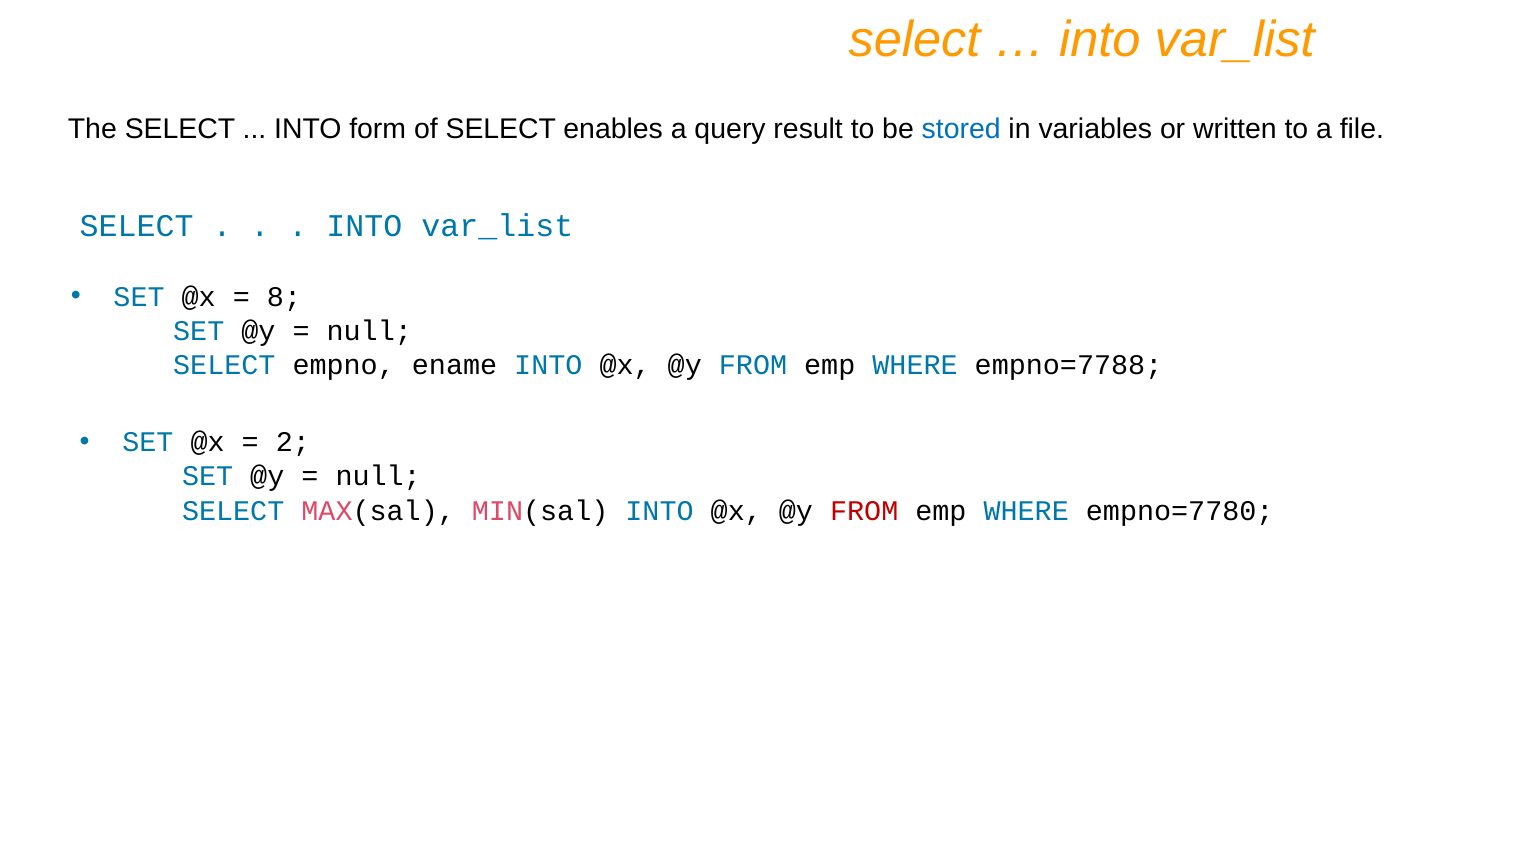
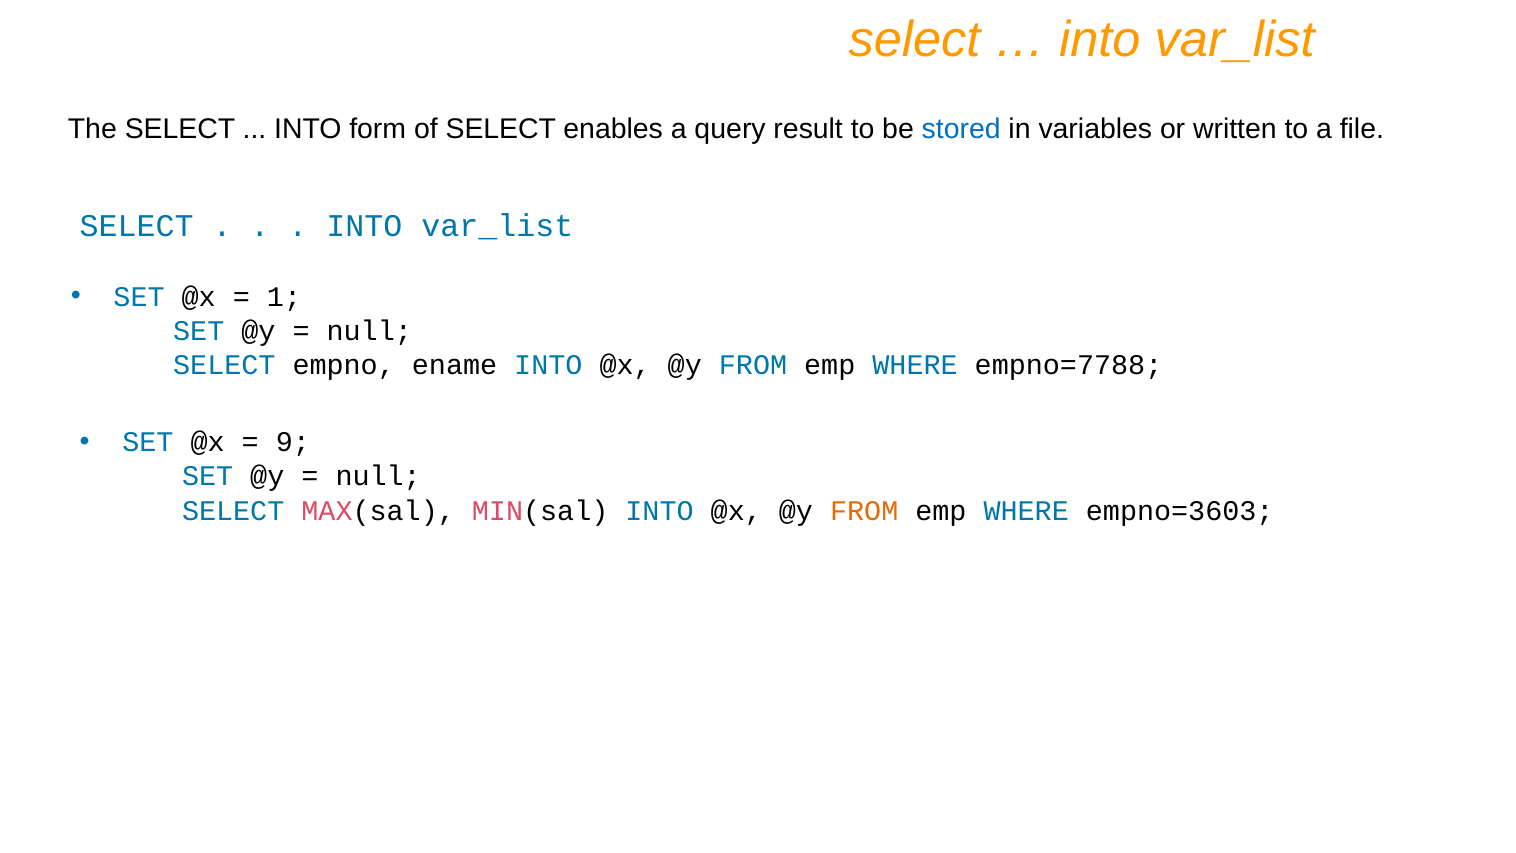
8: 8 -> 1
2: 2 -> 9
FROM at (864, 511) colour: red -> orange
empno=7780: empno=7780 -> empno=3603
